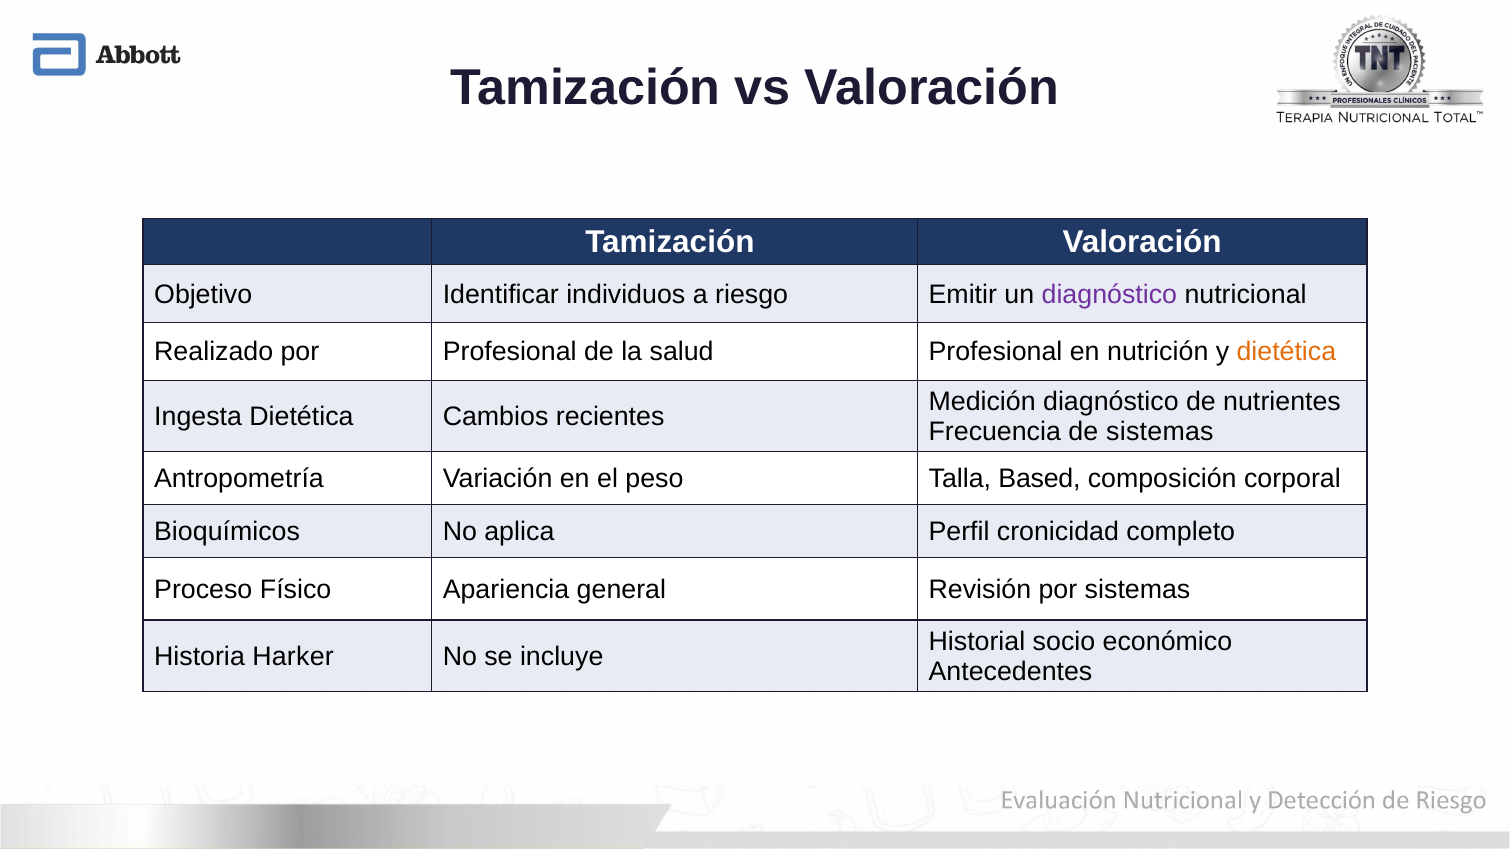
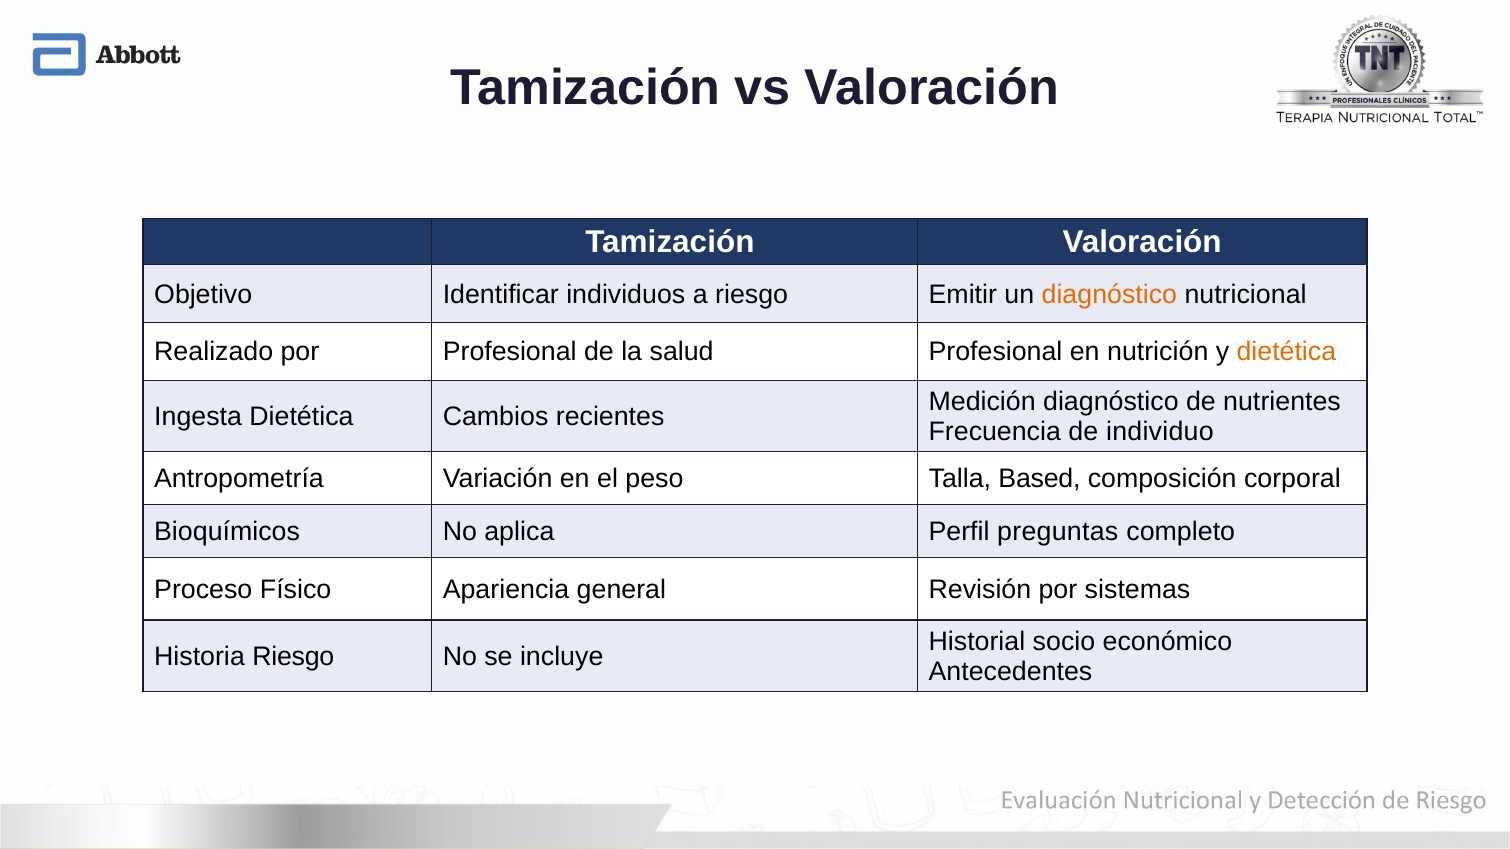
diagnóstico at (1109, 294) colour: purple -> orange
de sistemas: sistemas -> individuo
cronicidad: cronicidad -> preguntas
Historia Harker: Harker -> Riesgo
